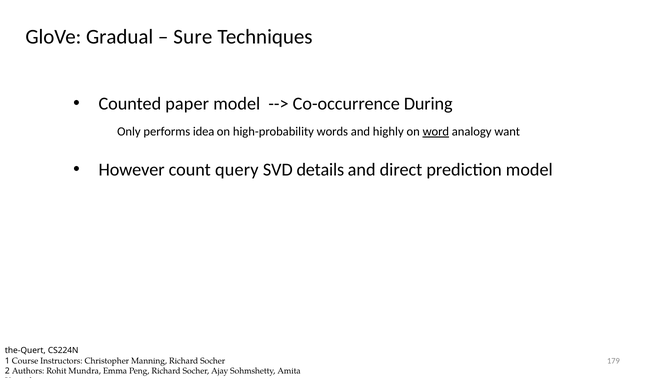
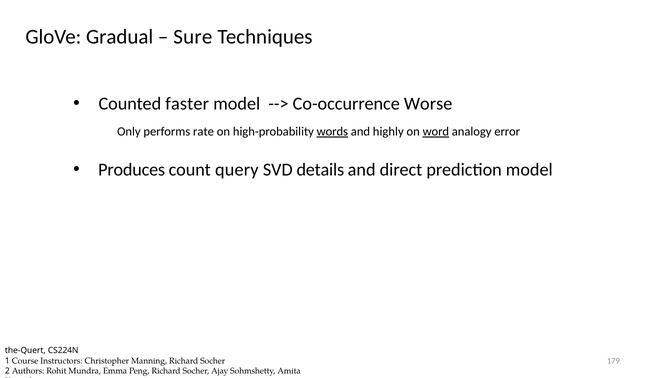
paper: paper -> faster
During: During -> Worse
idea: idea -> rate
words underline: none -> present
want: want -> error
However: However -> Produces
